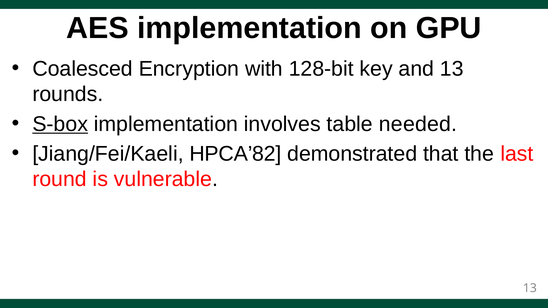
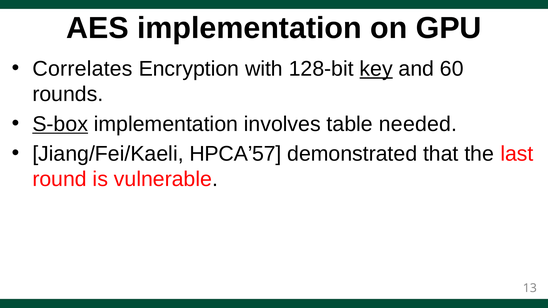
Coalesced: Coalesced -> Correlates
key underline: none -> present
and 13: 13 -> 60
HPCA’82: HPCA’82 -> HPCA’57
